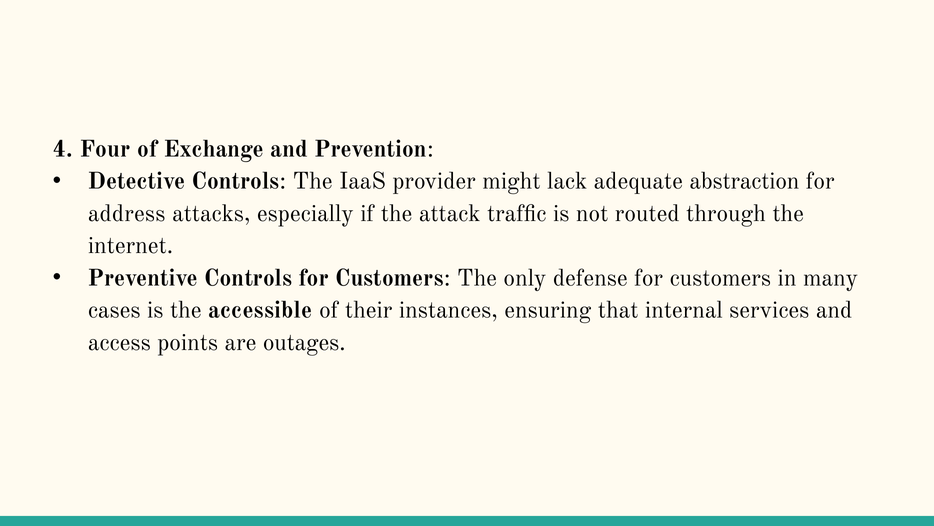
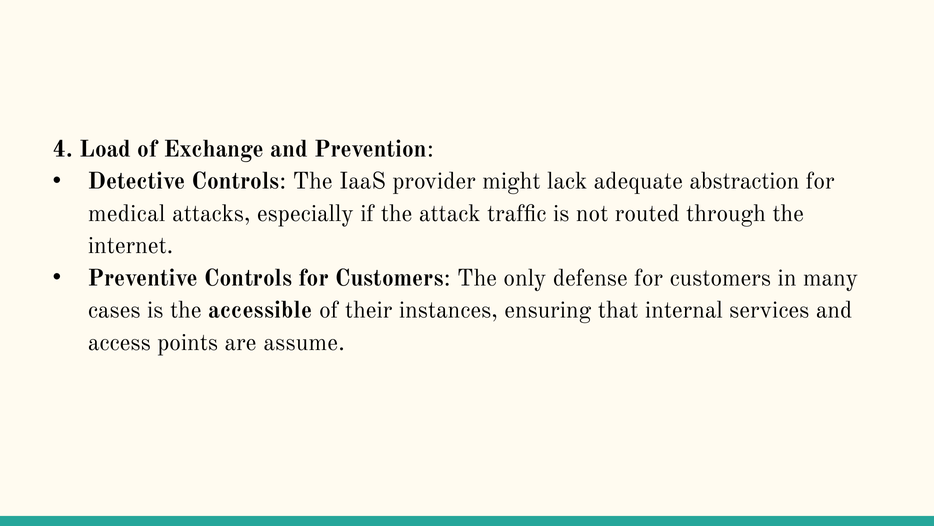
Four: Four -> Load
address: address -> medical
outages: outages -> assume
